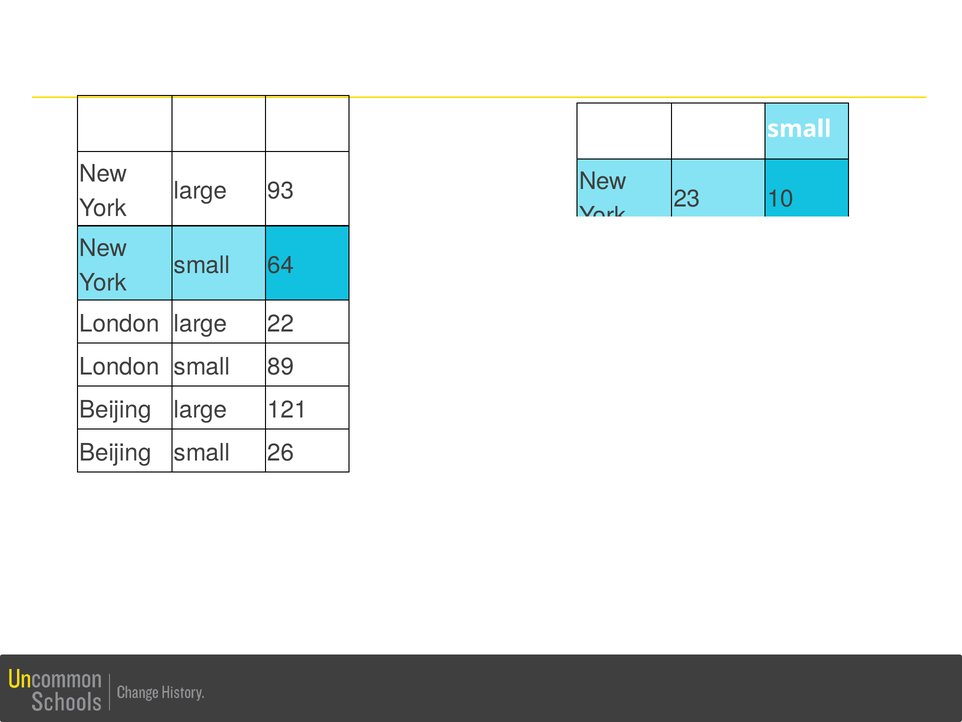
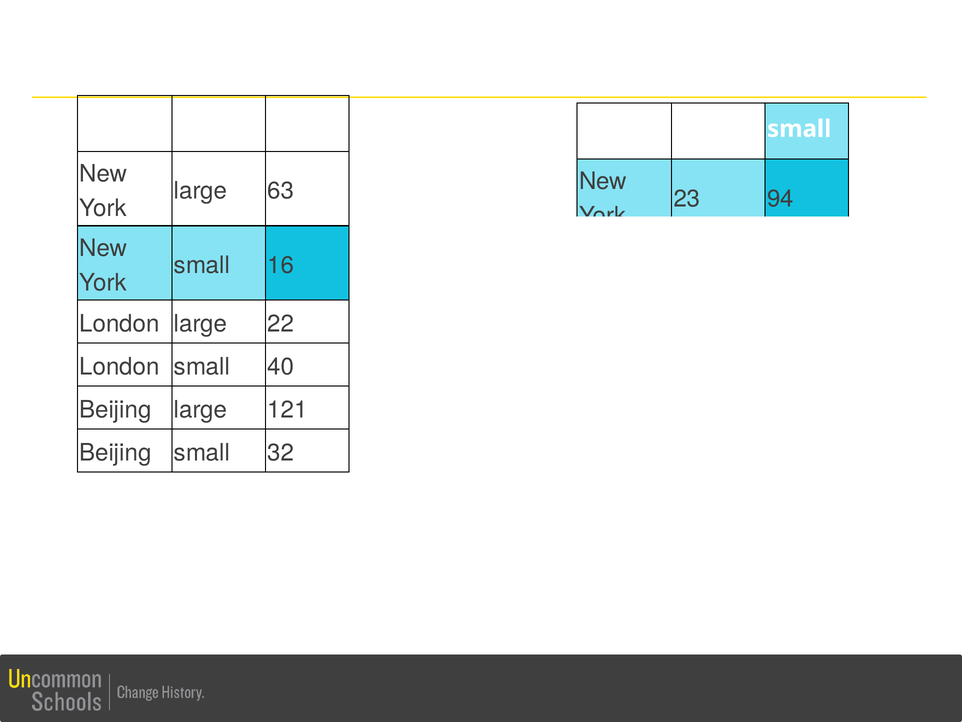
93: 93 -> 63
10: 10 -> 94
small 64: 64 -> 16
89: 89 -> 40
26: 26 -> 32
